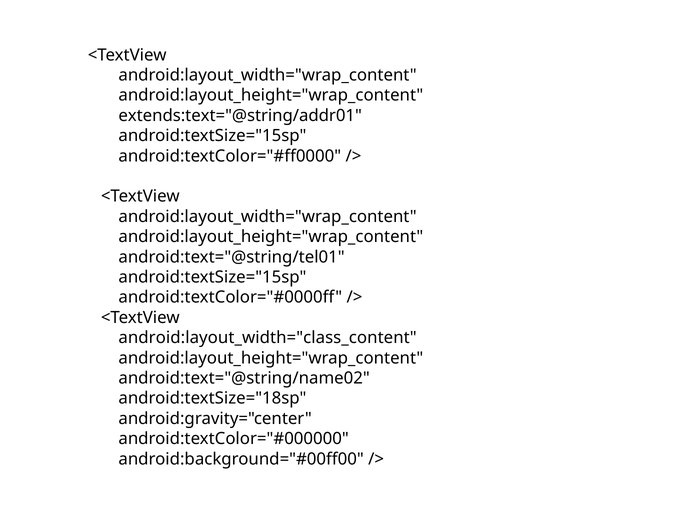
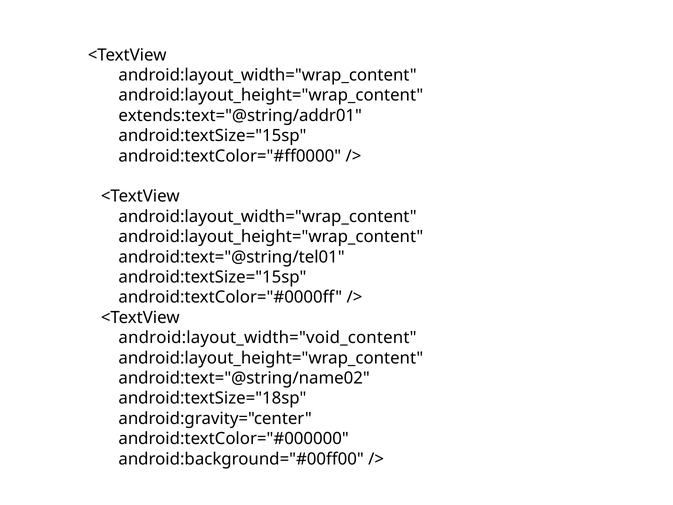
android:layout_width="class_content: android:layout_width="class_content -> android:layout_width="void_content
